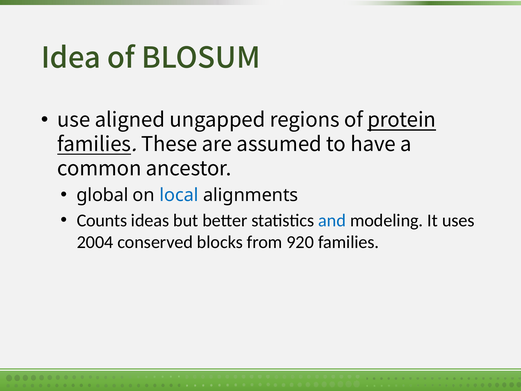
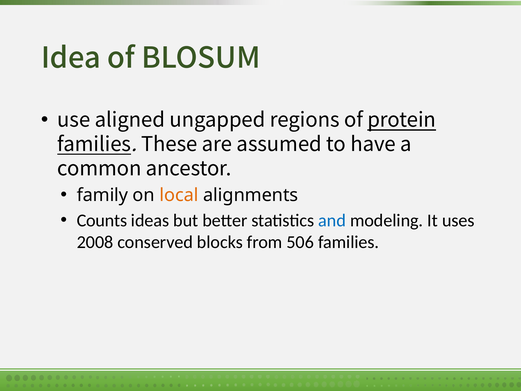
global: global -> family
local colour: blue -> orange
2004: 2004 -> 2008
920: 920 -> 506
